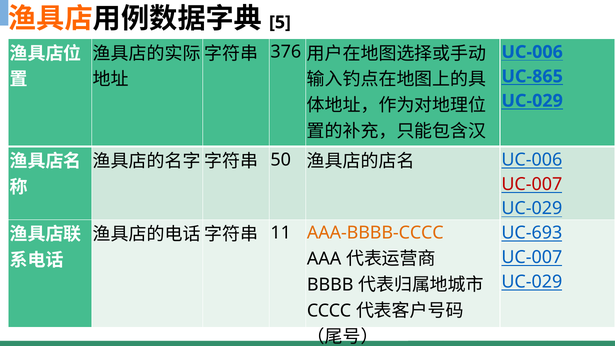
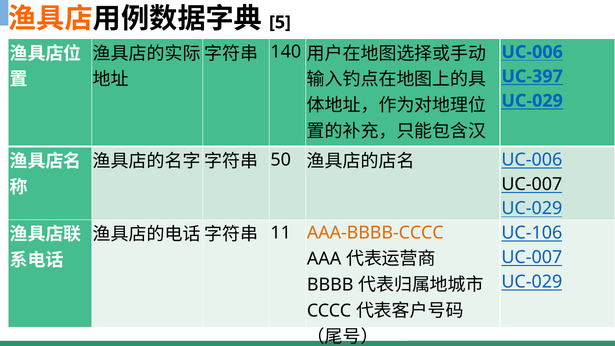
376: 376 -> 140
UC-865: UC-865 -> UC-397
UC-007 at (532, 184) colour: red -> black
UC-693: UC-693 -> UC-106
